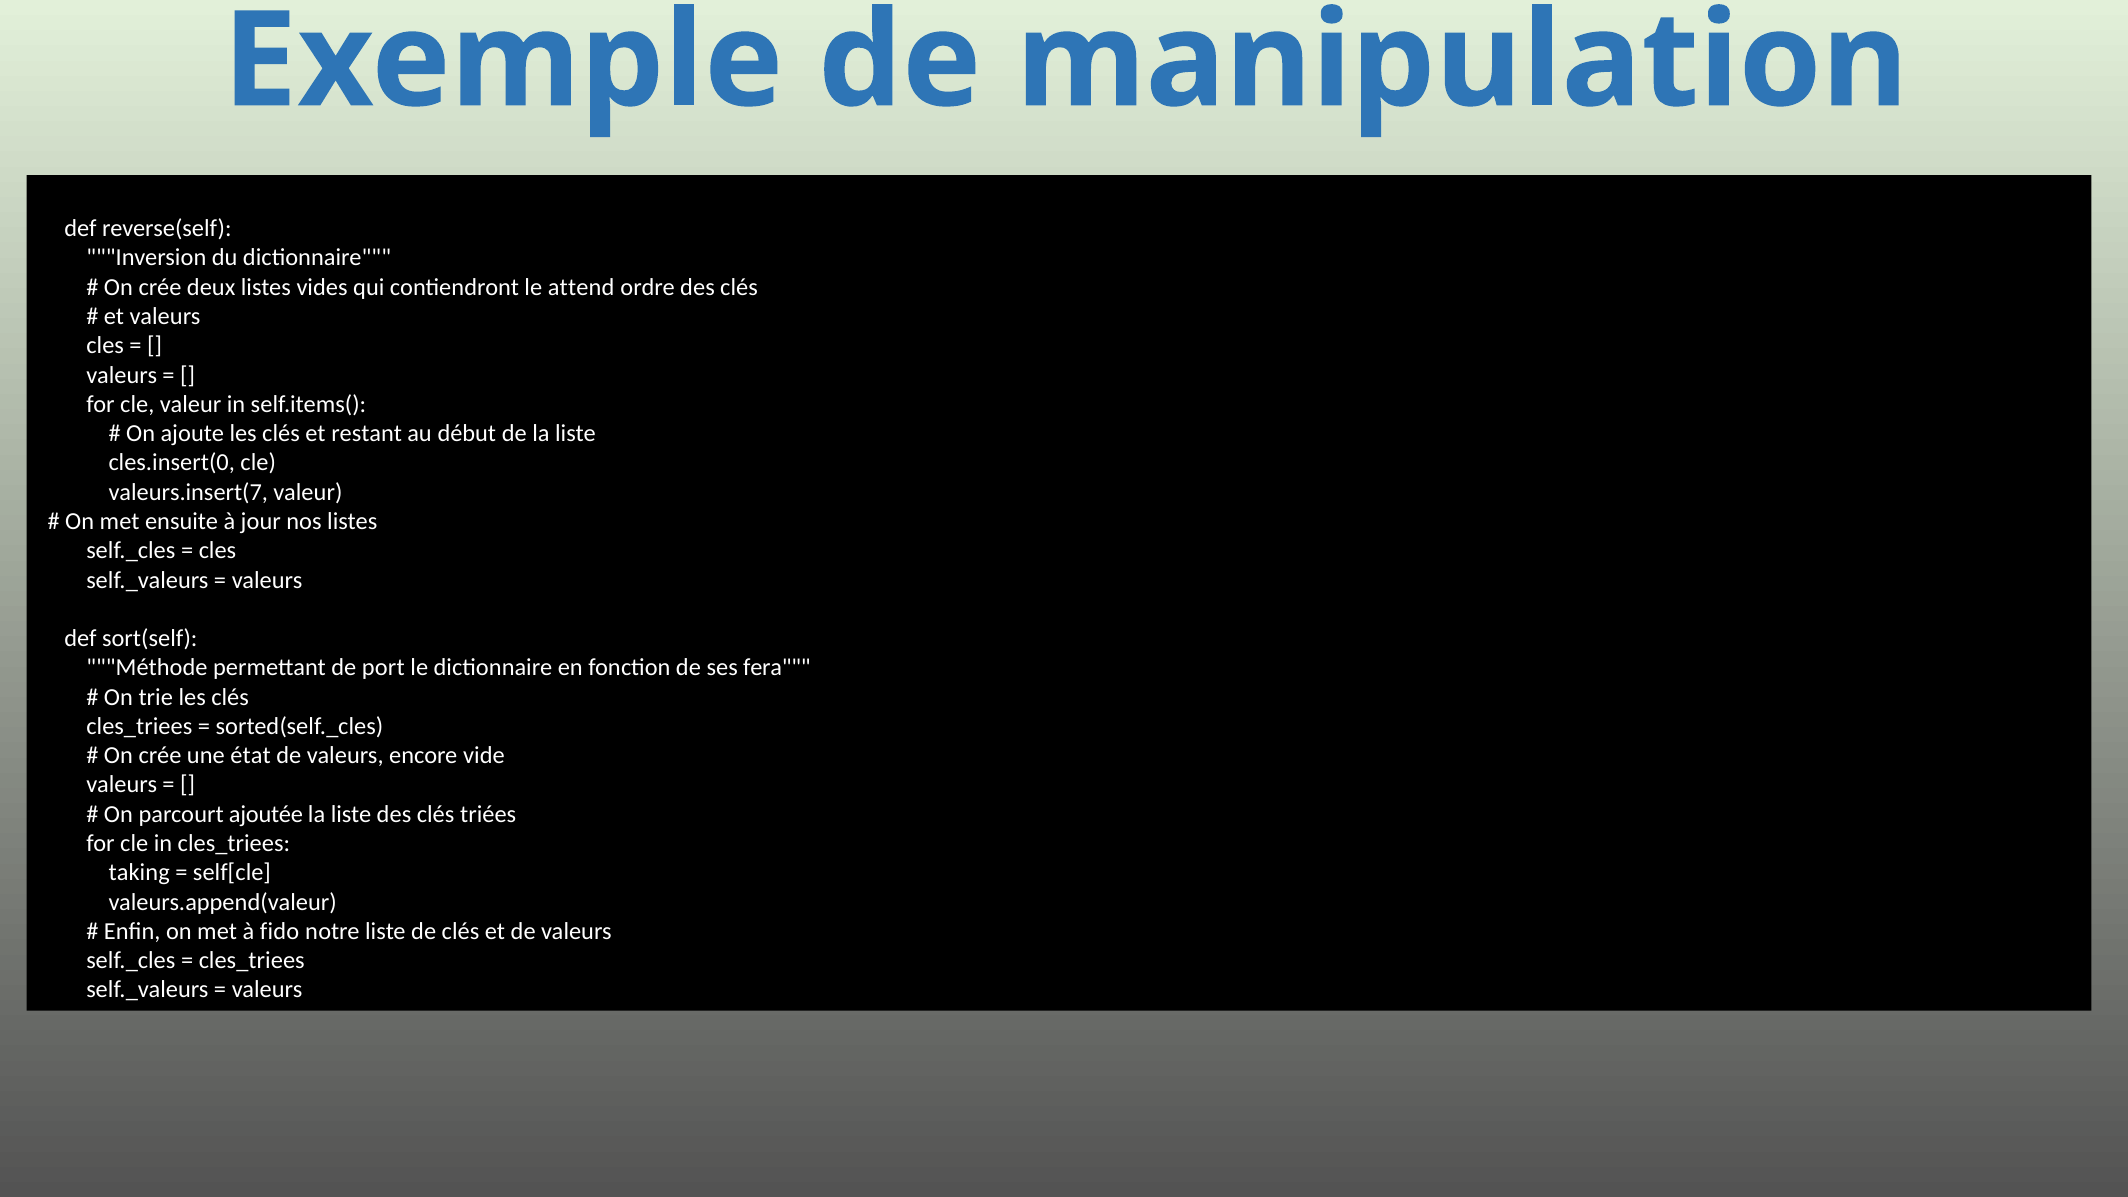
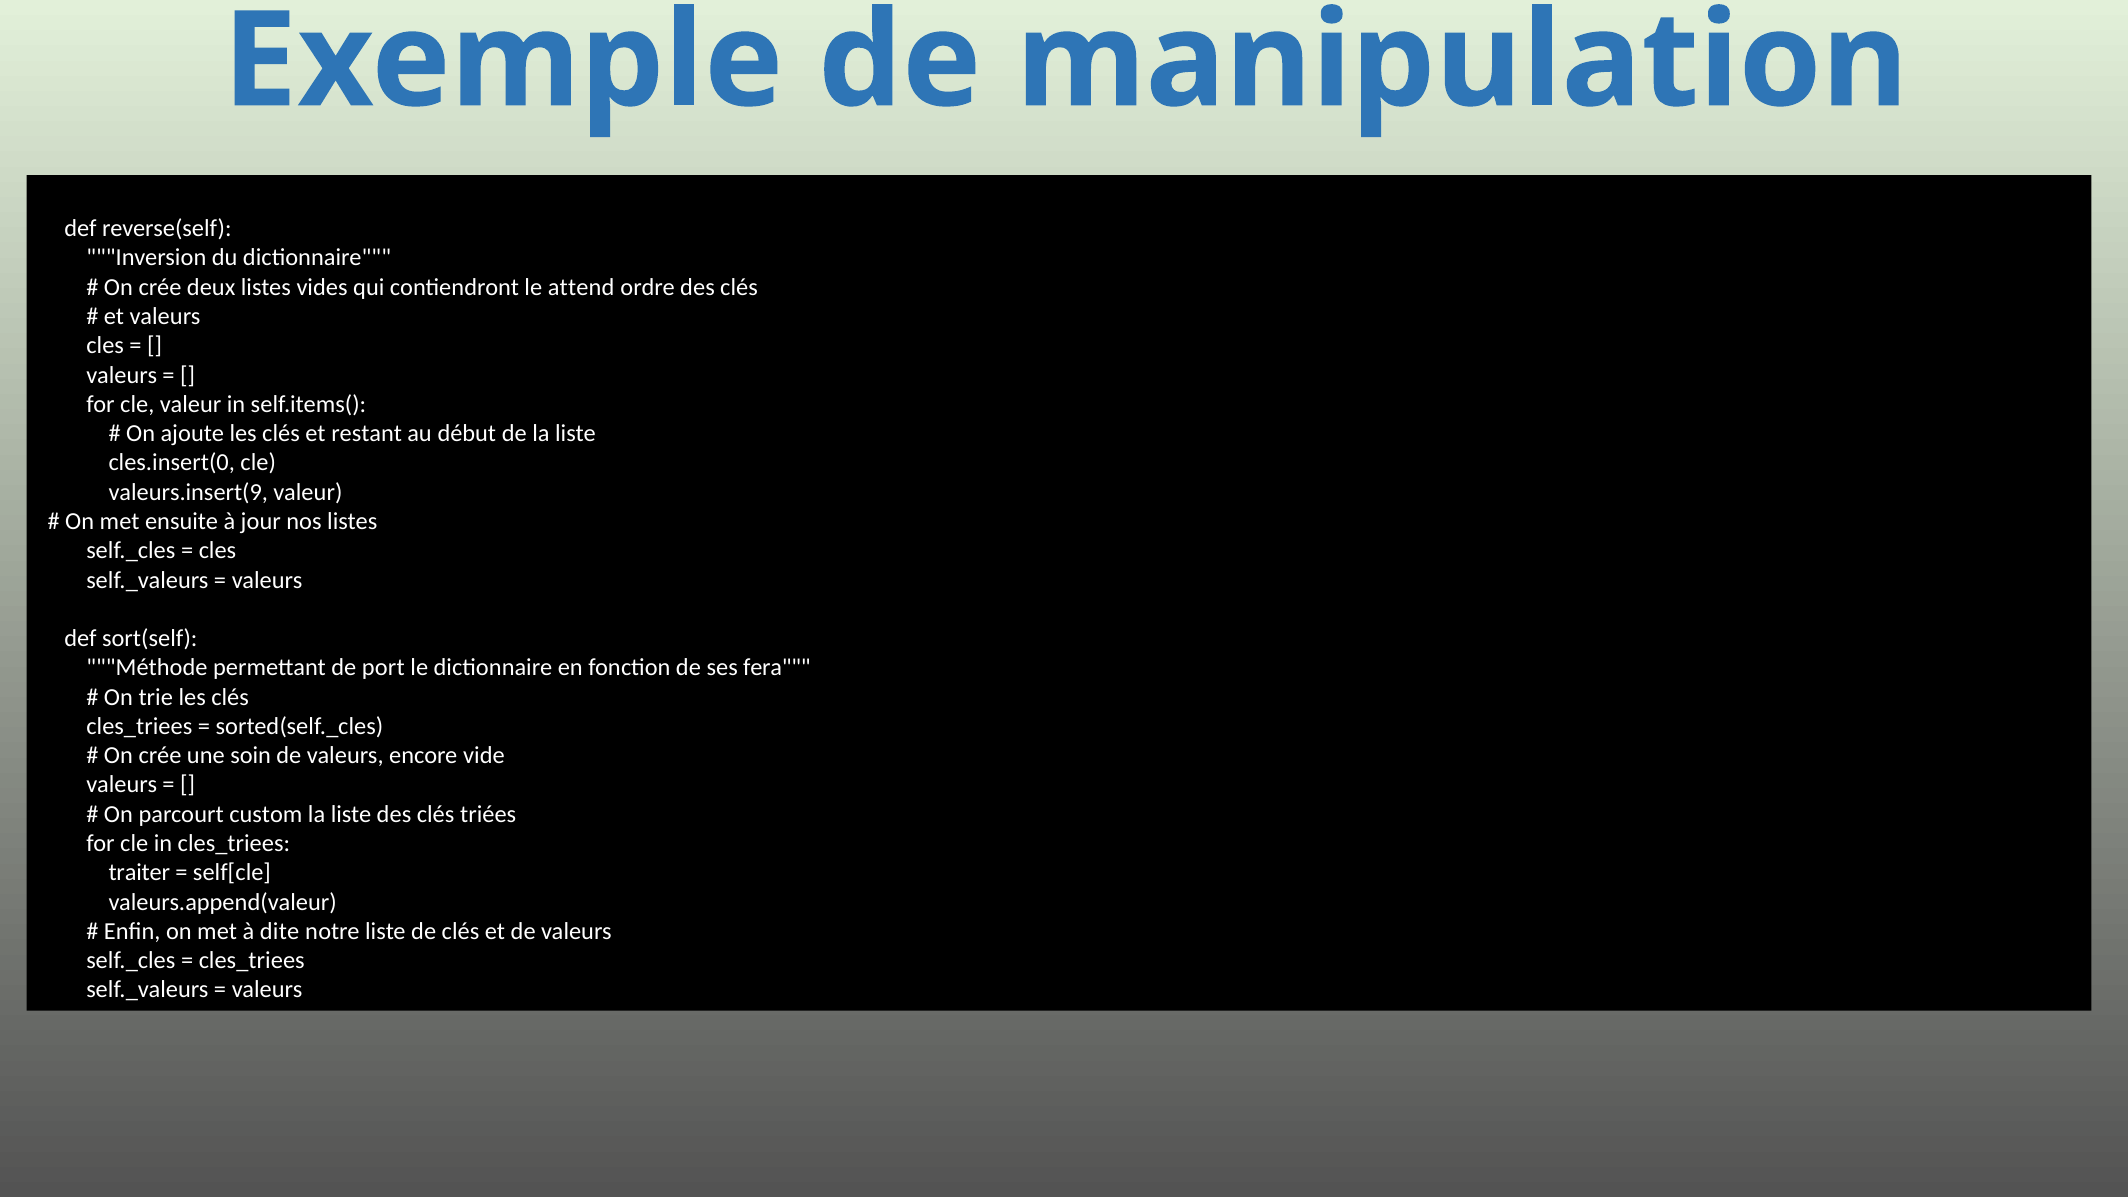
valeurs.insert(7: valeurs.insert(7 -> valeurs.insert(9
état: état -> soin
ajoutée: ajoutée -> custom
taking: taking -> traiter
fido: fido -> dite
